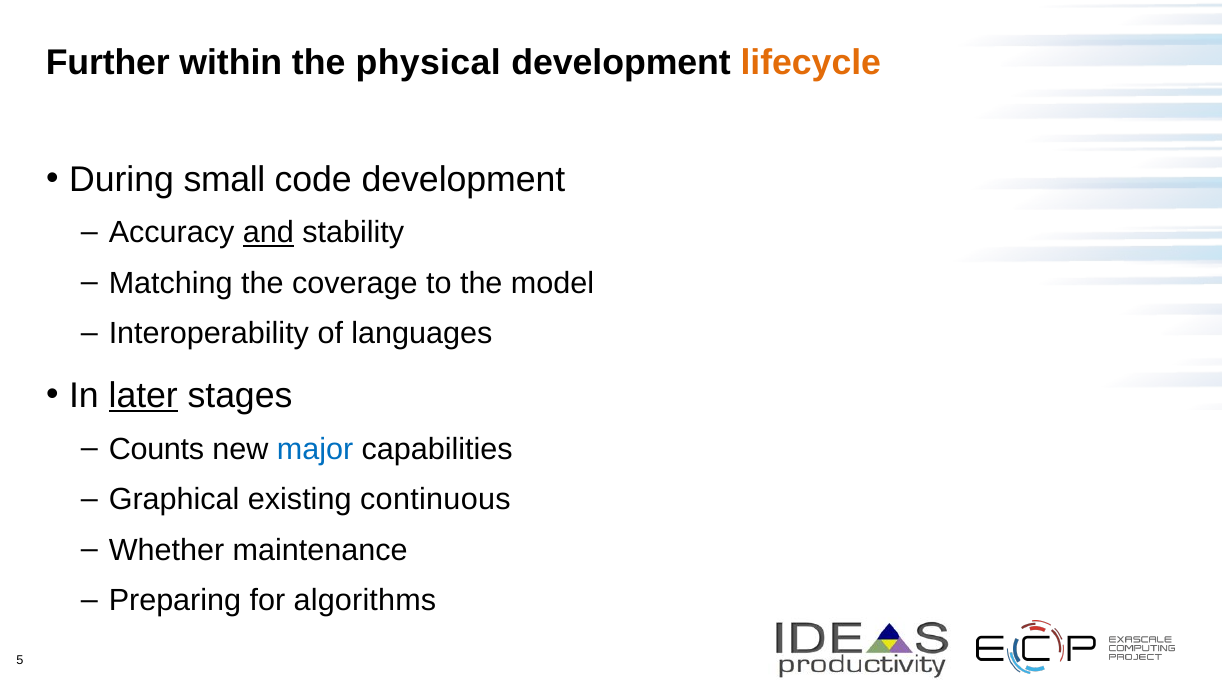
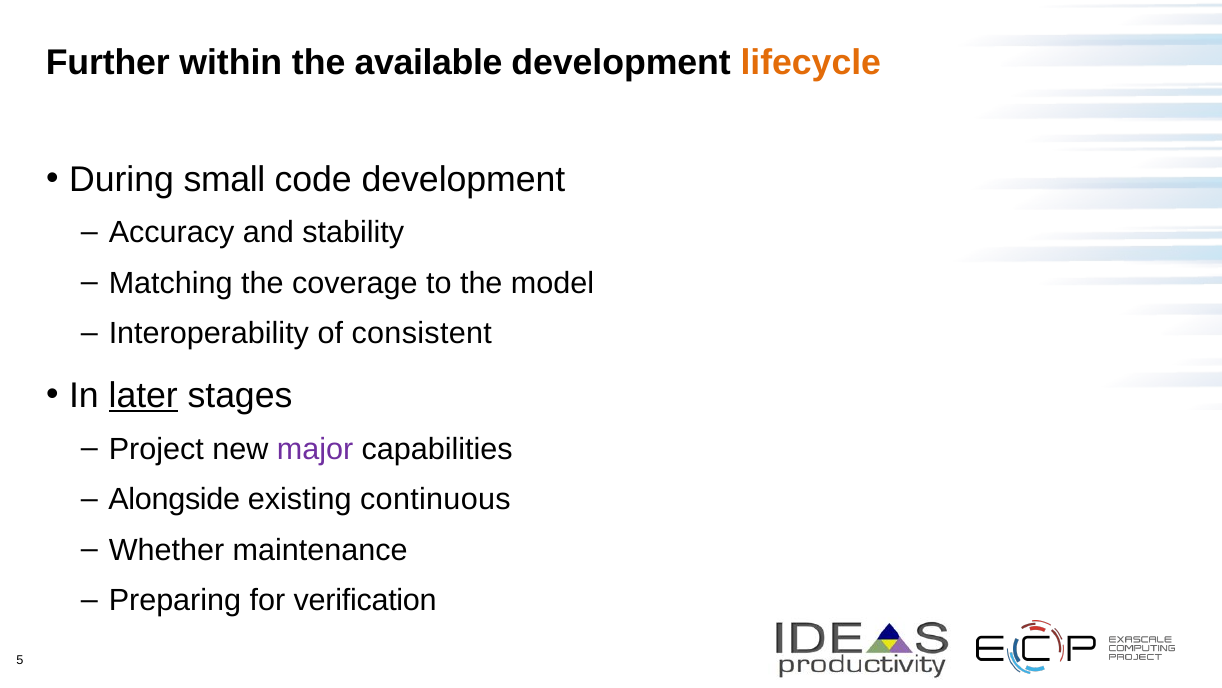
physical: physical -> available
and underline: present -> none
languages: languages -> consistent
Counts: Counts -> Project
major colour: blue -> purple
Graphical: Graphical -> Alongside
algorithms: algorithms -> verification
